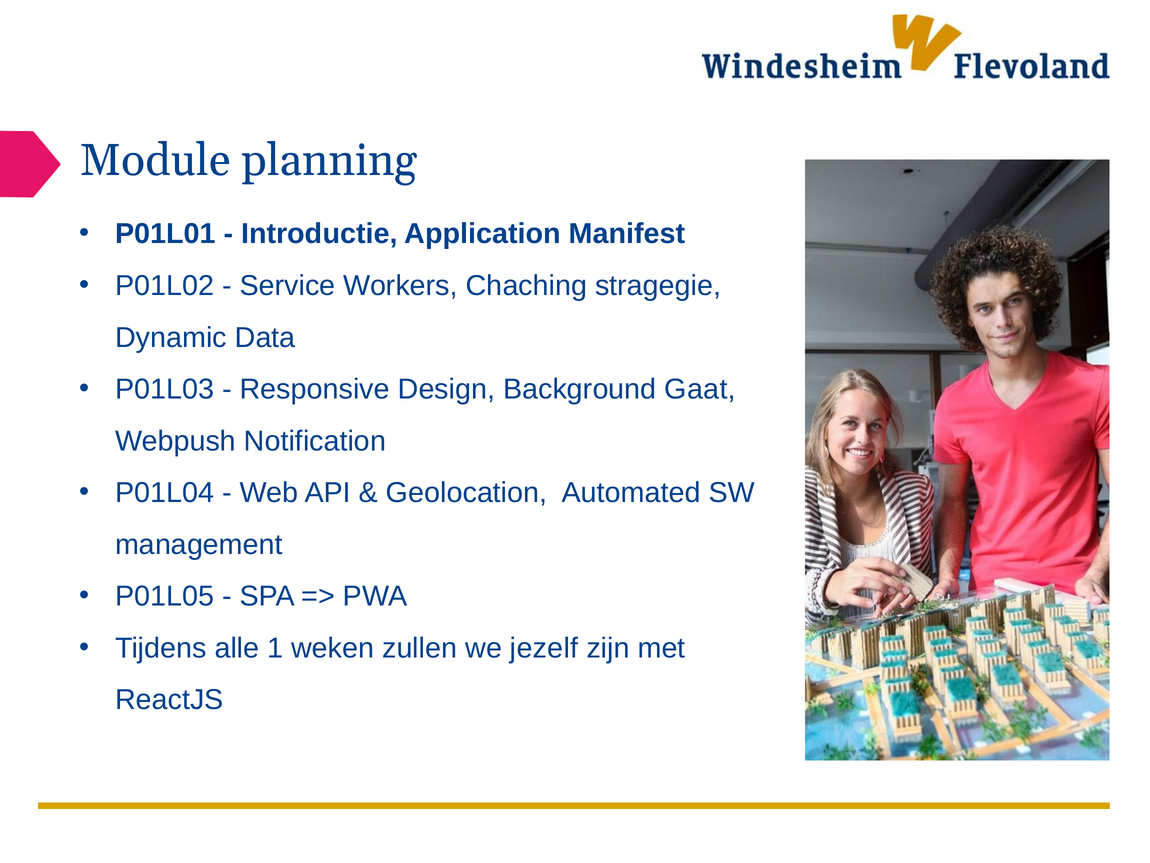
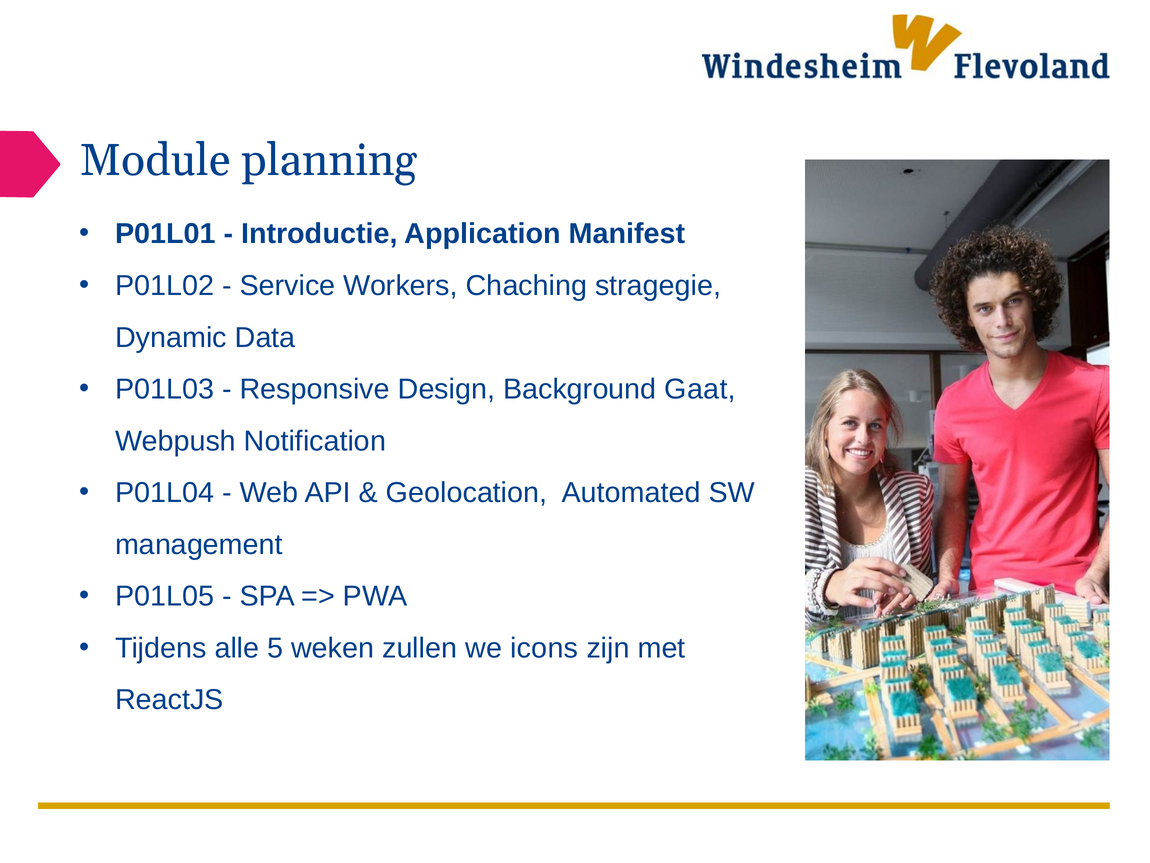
1: 1 -> 5
jezelf: jezelf -> icons
